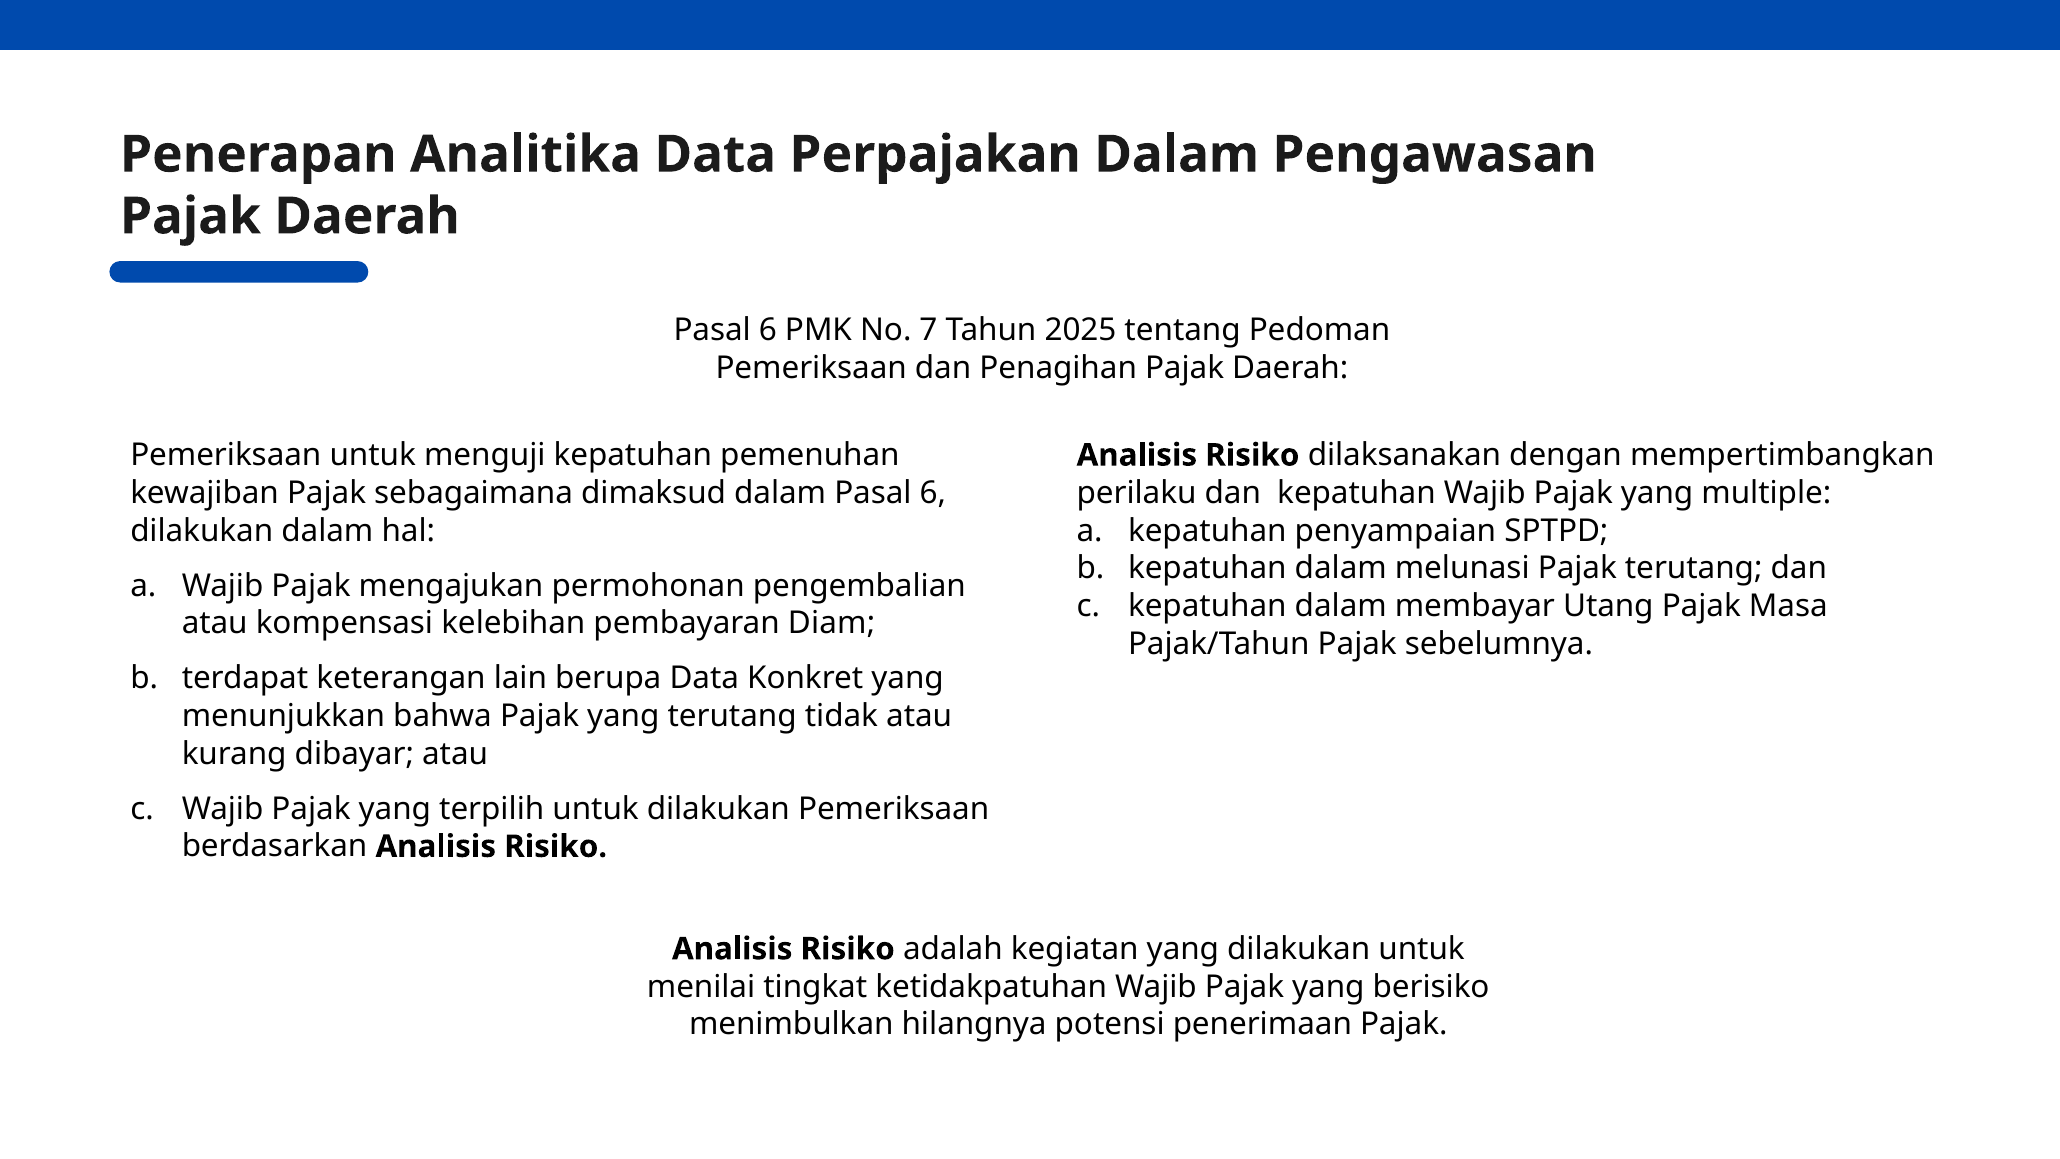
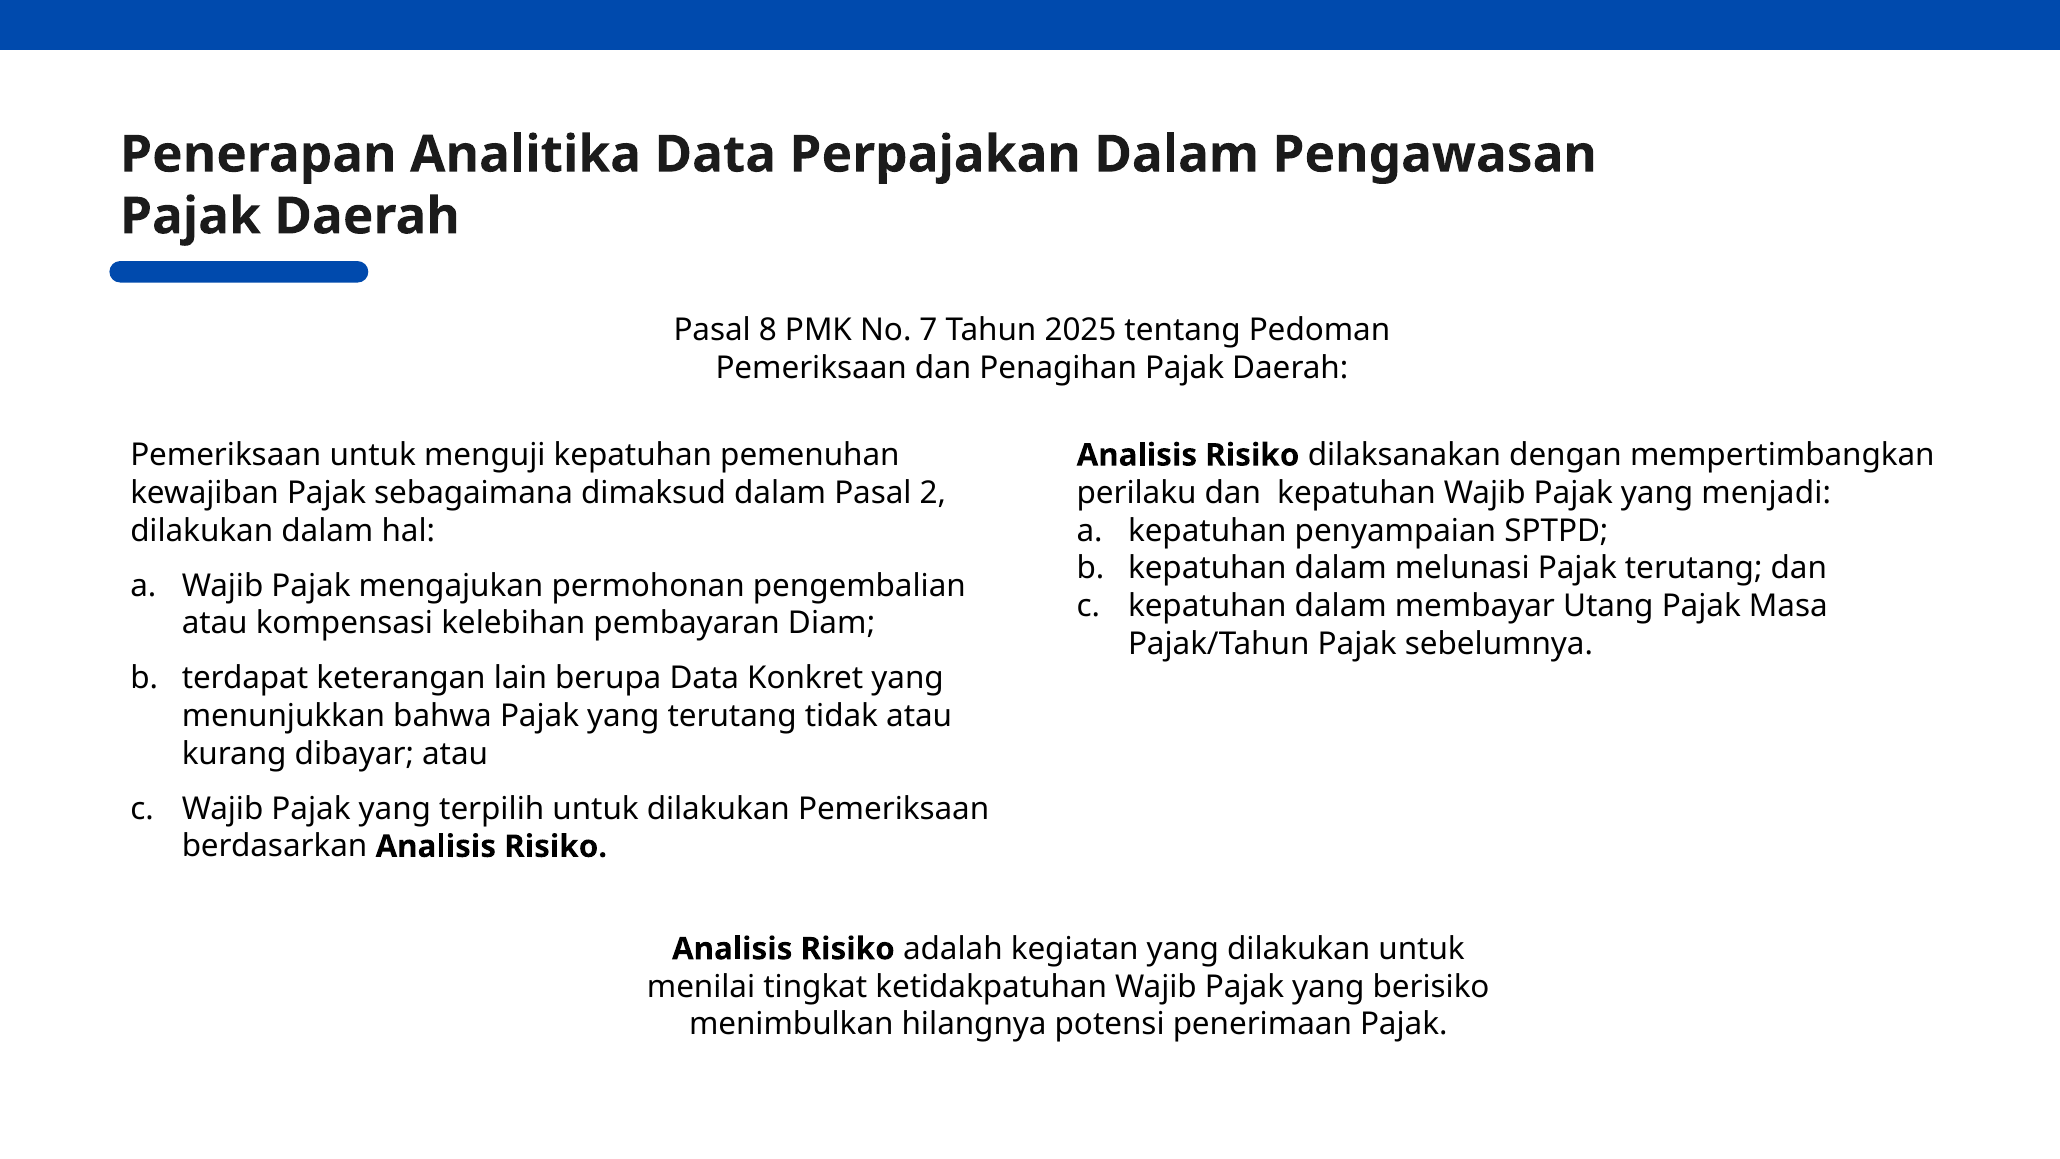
6 at (768, 330): 6 -> 8
dalam Pasal 6: 6 -> 2
multiple: multiple -> menjadi
